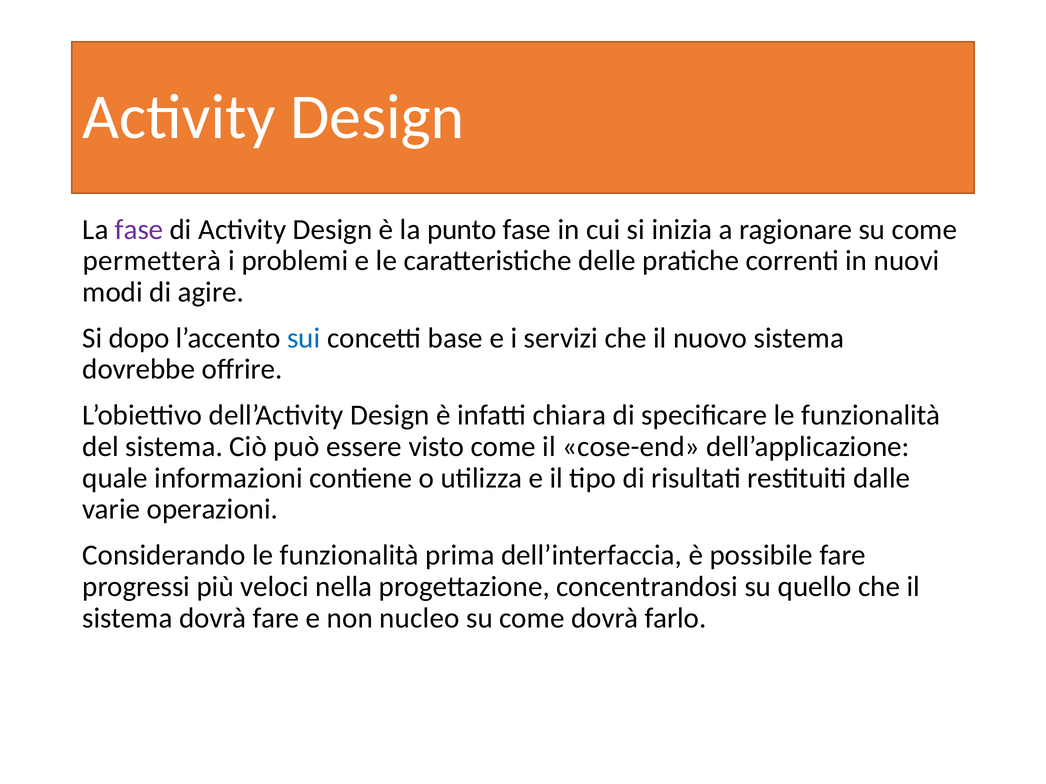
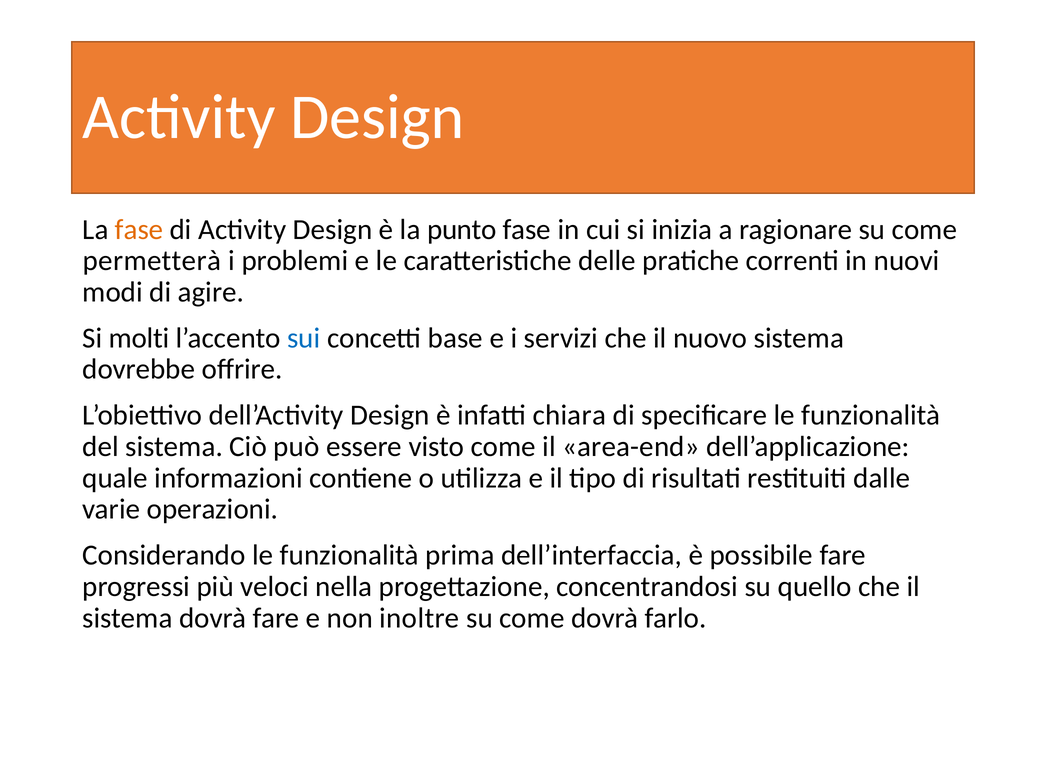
fase at (139, 230) colour: purple -> orange
dopo: dopo -> molti
cose-end: cose-end -> area-end
nucleo: nucleo -> inoltre
